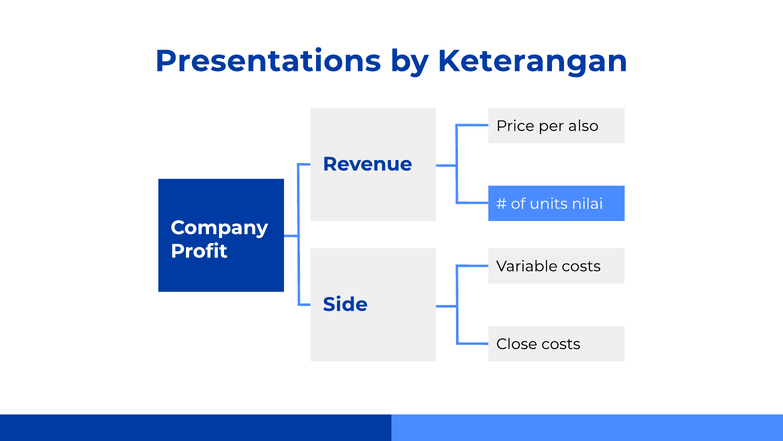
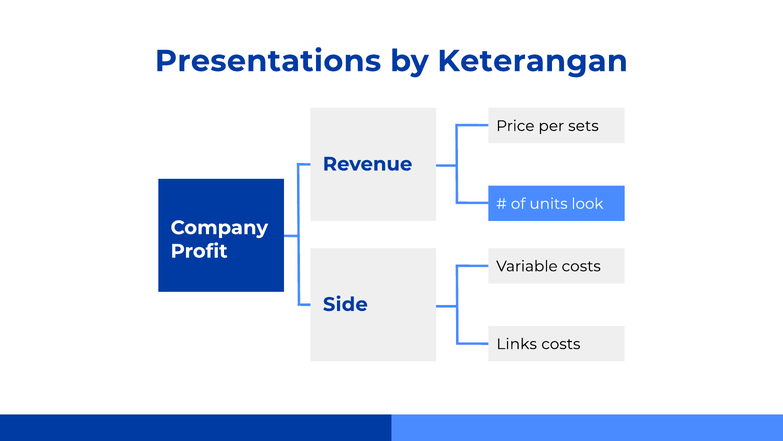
also: also -> sets
nilai: nilai -> look
Close: Close -> Links
